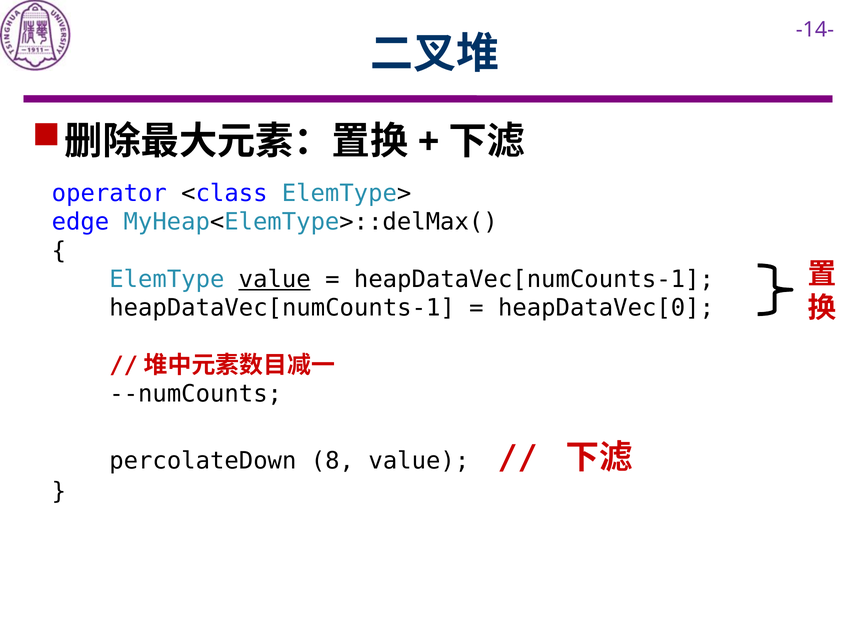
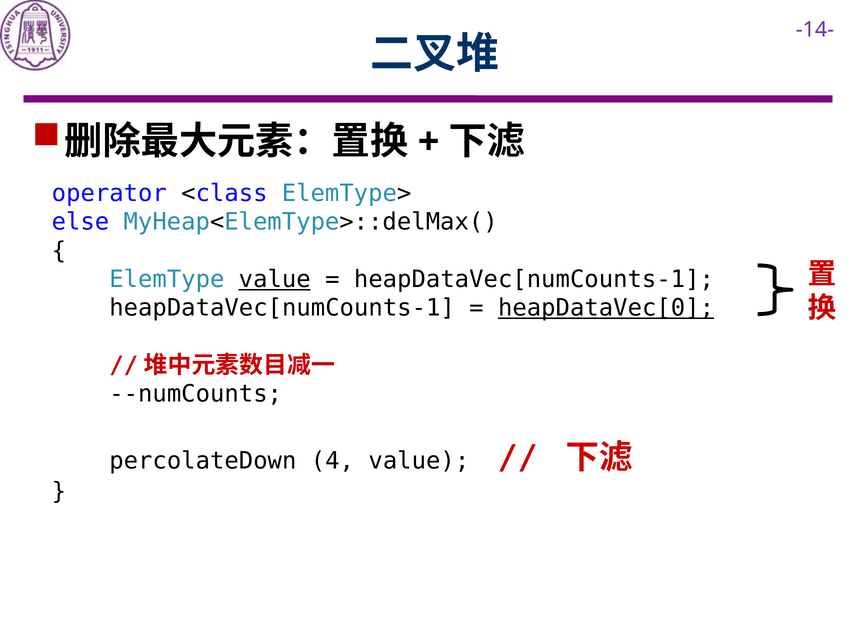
edge: edge -> else
heapDataVec[0 underline: none -> present
8: 8 -> 4
